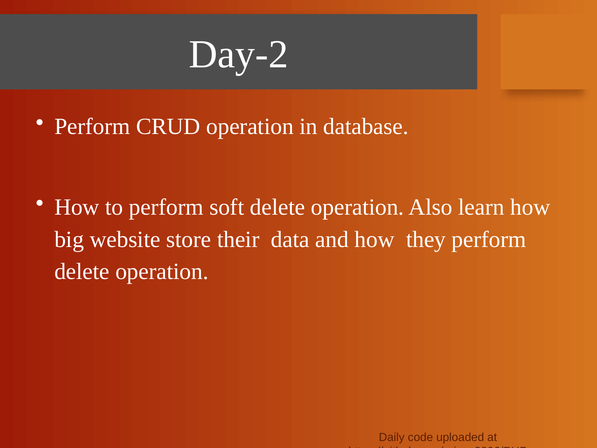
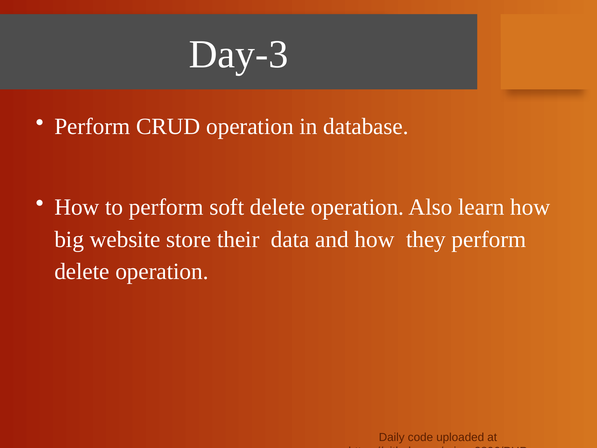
Day-2: Day-2 -> Day-3
